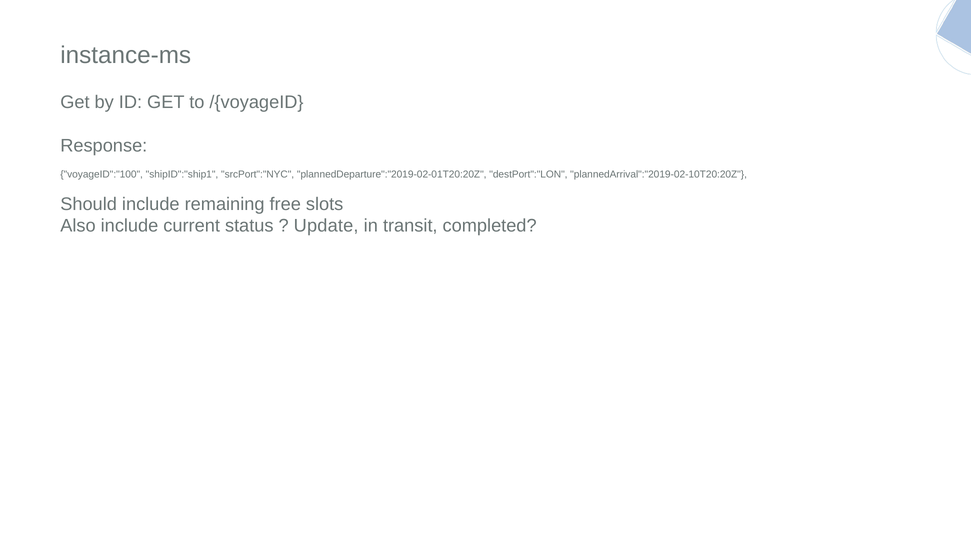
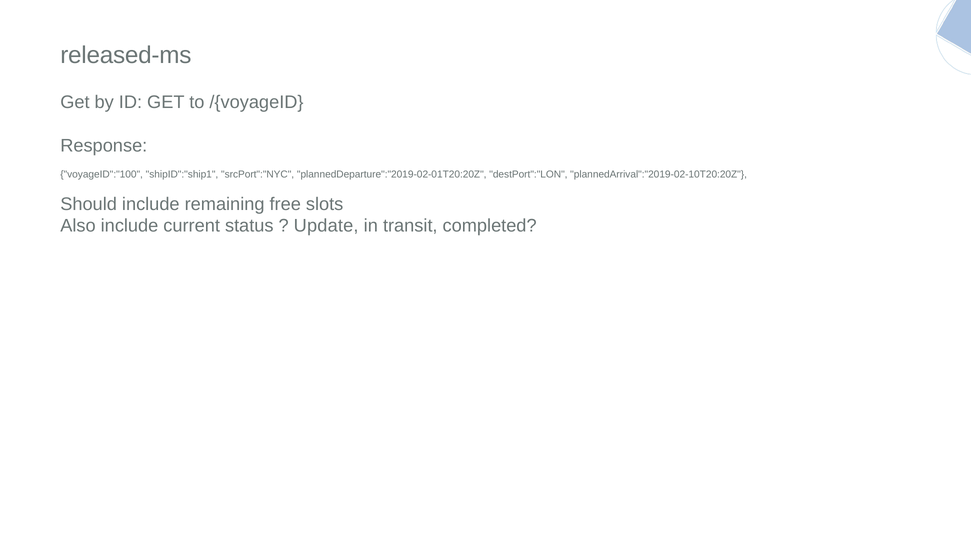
instance-ms: instance-ms -> released-ms
